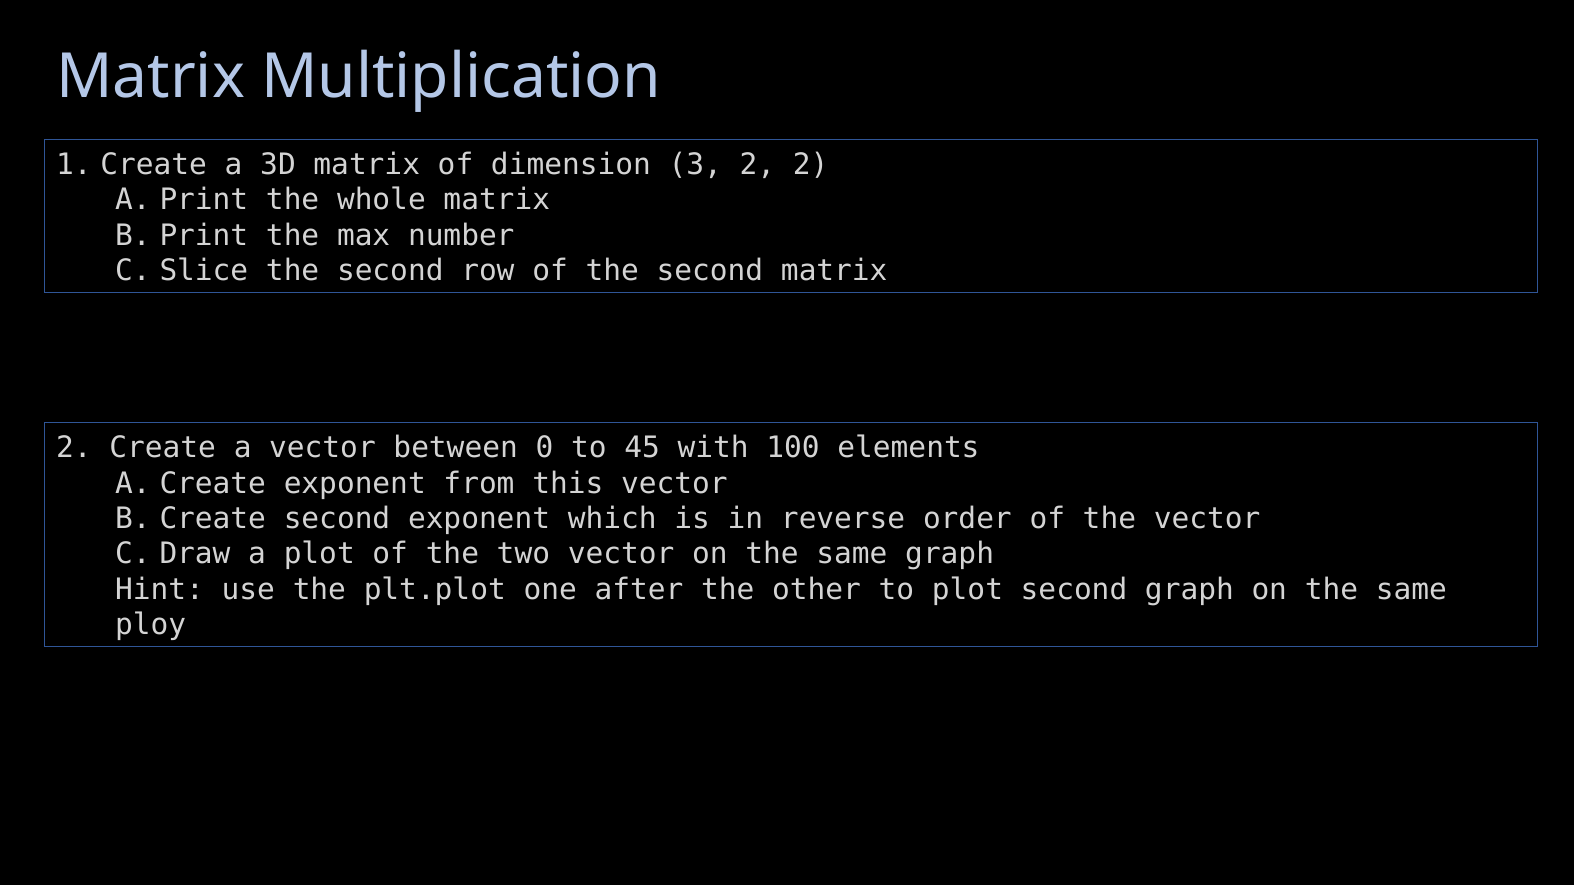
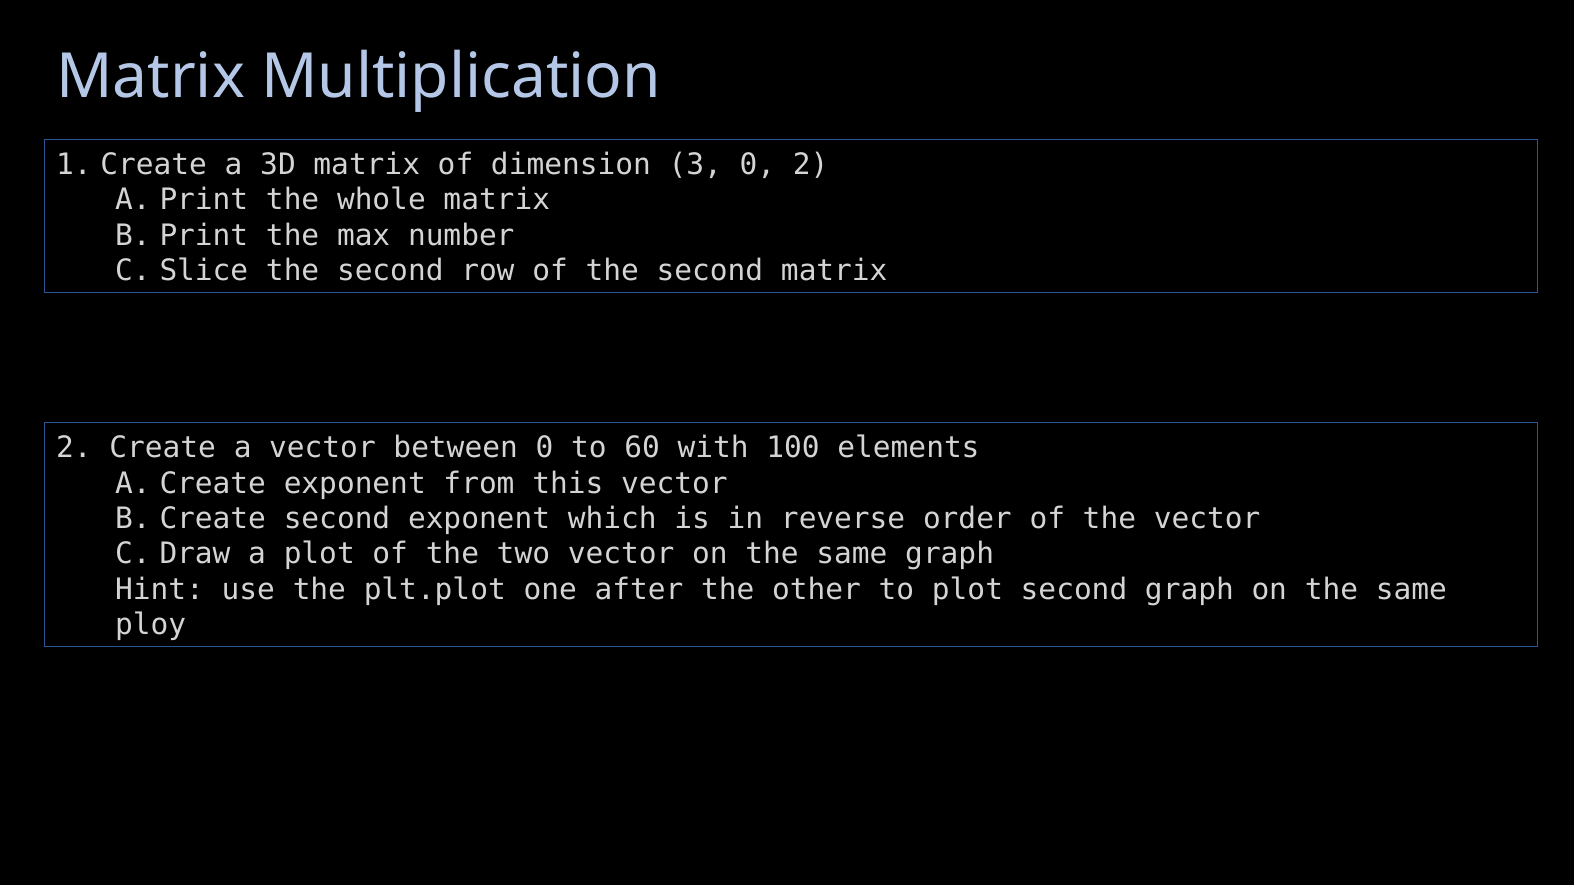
3 2: 2 -> 0
45: 45 -> 60
